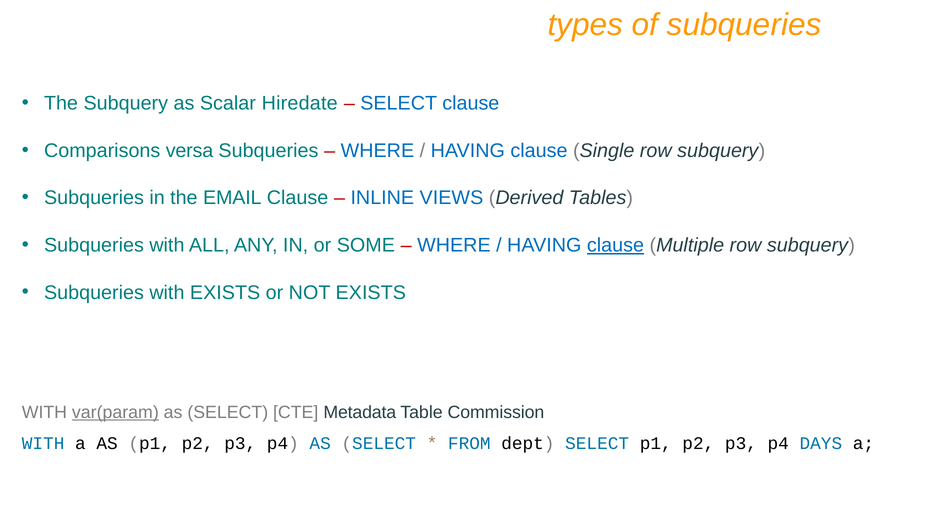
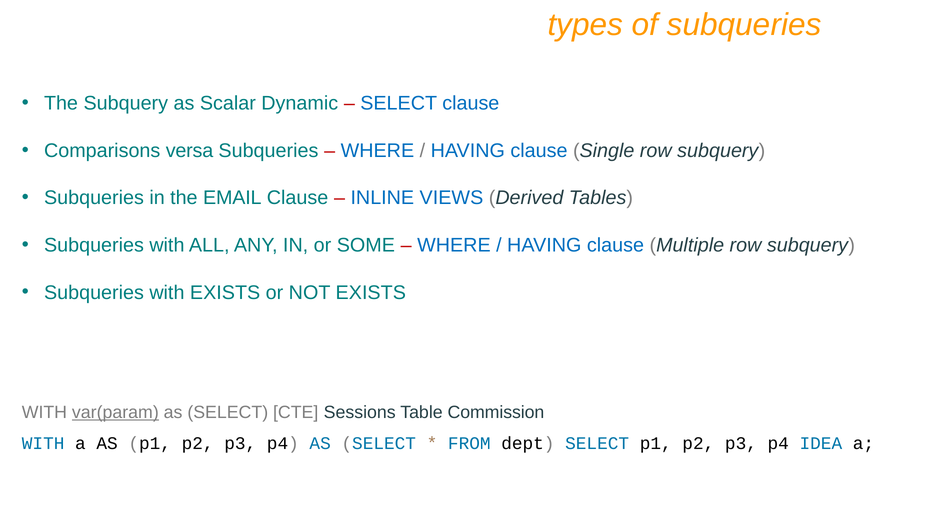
Hiredate: Hiredate -> Dynamic
clause at (616, 246) underline: present -> none
Metadata: Metadata -> Sessions
DAYS: DAYS -> IDEA
